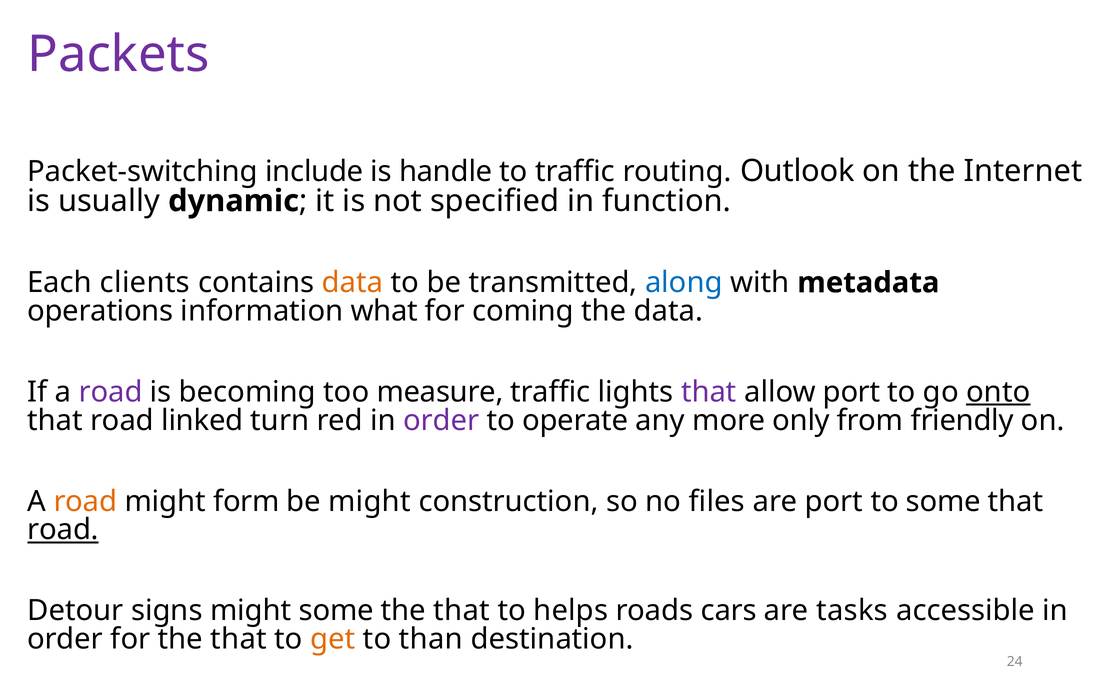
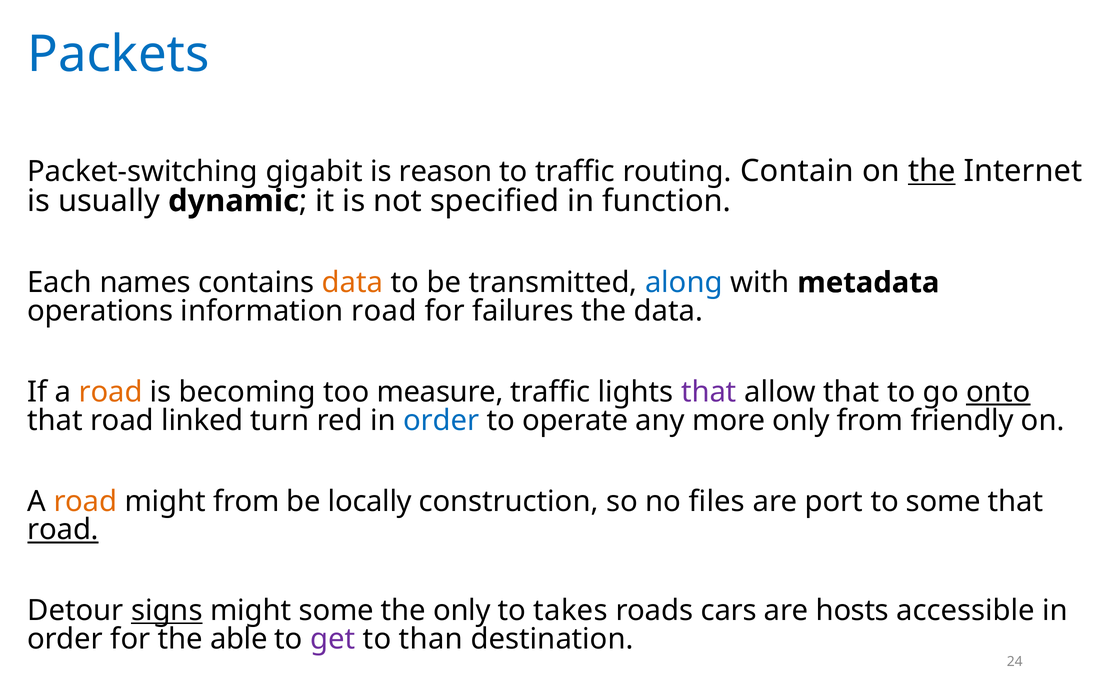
Packets colour: purple -> blue
include: include -> gigabit
handle: handle -> reason
Outlook: Outlook -> Contain
the at (932, 171) underline: none -> present
clients: clients -> names
information what: what -> road
coming: coming -> failures
road at (111, 392) colour: purple -> orange
allow port: port -> that
order at (441, 420) colour: purple -> blue
might form: form -> from
be might: might -> locally
signs underline: none -> present
that at (462, 610): that -> only
helps: helps -> takes
tasks: tasks -> hosts
for the that: that -> able
get colour: orange -> purple
